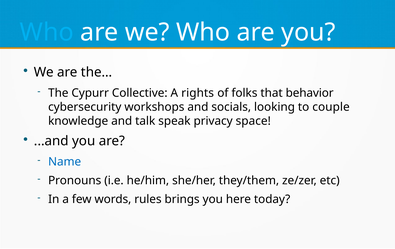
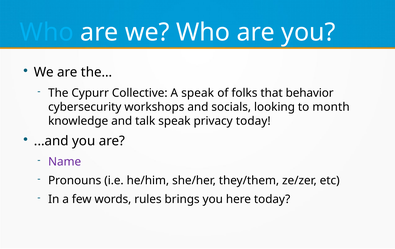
A rights: rights -> speak
couple: couple -> month
privacy space: space -> today
Name colour: blue -> purple
